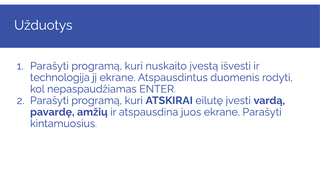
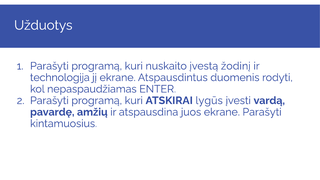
išvesti: išvesti -> žodinį
eilutę: eilutę -> lygūs
